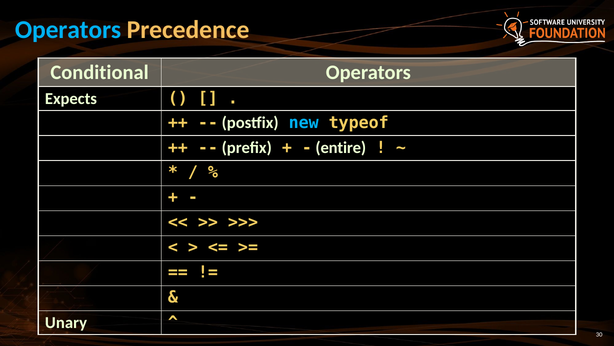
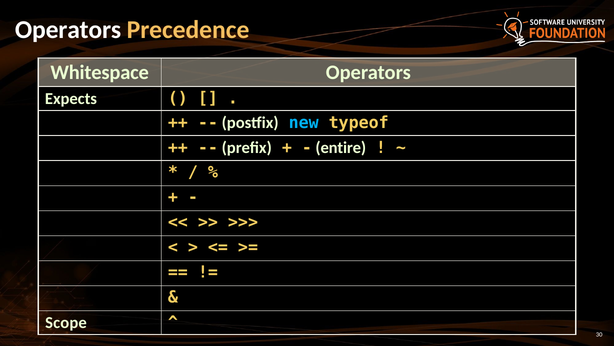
Operators at (68, 30) colour: light blue -> white
Conditional: Conditional -> Whitespace
Unary: Unary -> Scope
